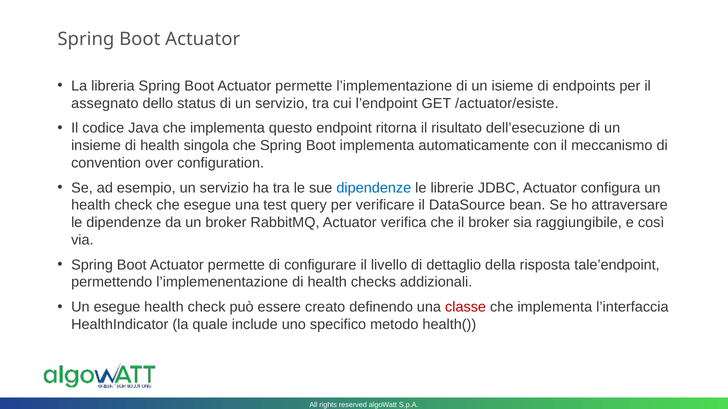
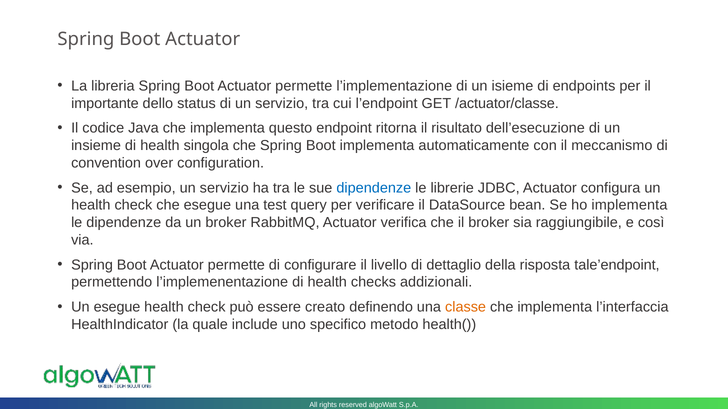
assegnato: assegnato -> importante
/actuator/esiste: /actuator/esiste -> /actuator/classe
ho attraversare: attraversare -> implementa
classe colour: red -> orange
